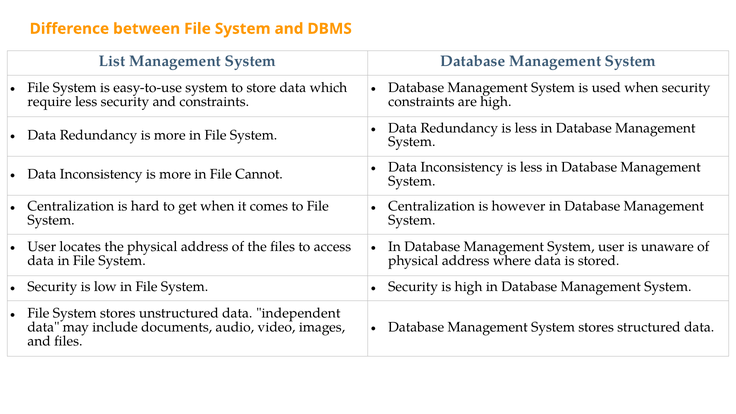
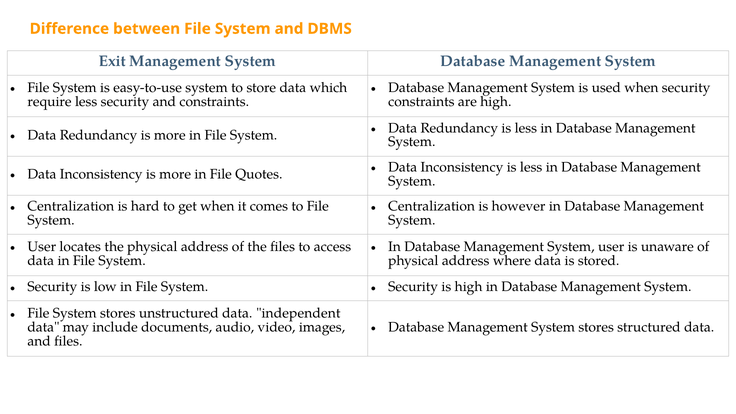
List: List -> Exit
Cannot: Cannot -> Quotes
